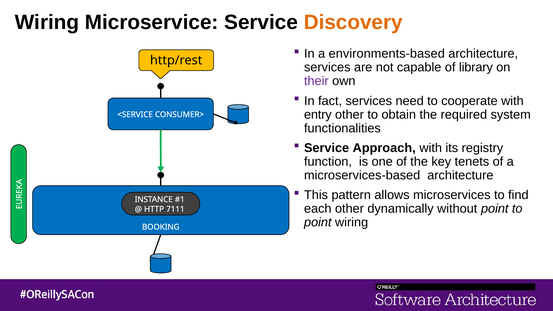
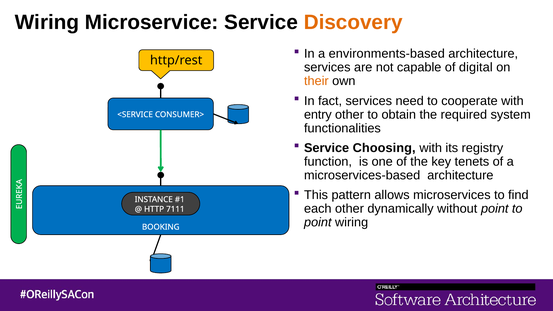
library: library -> digital
their colour: purple -> orange
Approach: Approach -> Choosing
